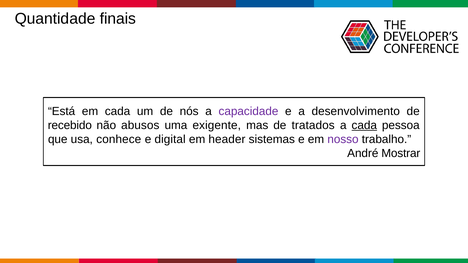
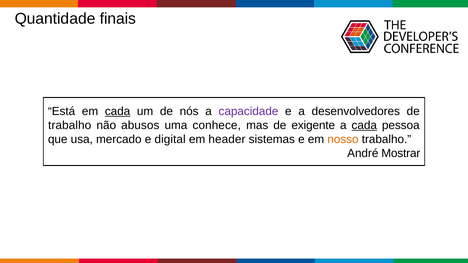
cada at (118, 111) underline: none -> present
desenvolvimento: desenvolvimento -> desenvolvedores
recebido at (70, 125): recebido -> trabalho
exigente: exigente -> conhece
tratados: tratados -> exigente
conhece: conhece -> mercado
nosso colour: purple -> orange
